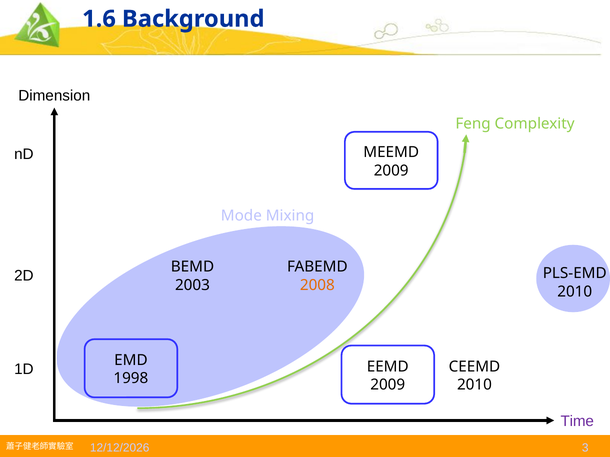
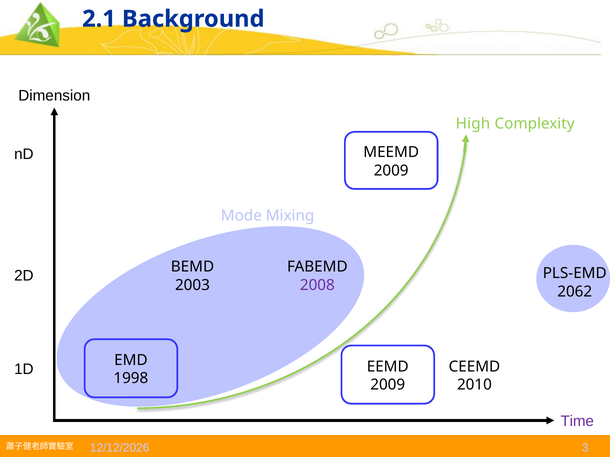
1.6: 1.6 -> 2.1
Feng: Feng -> High
2008 colour: orange -> purple
2010 at (575, 292): 2010 -> 2062
